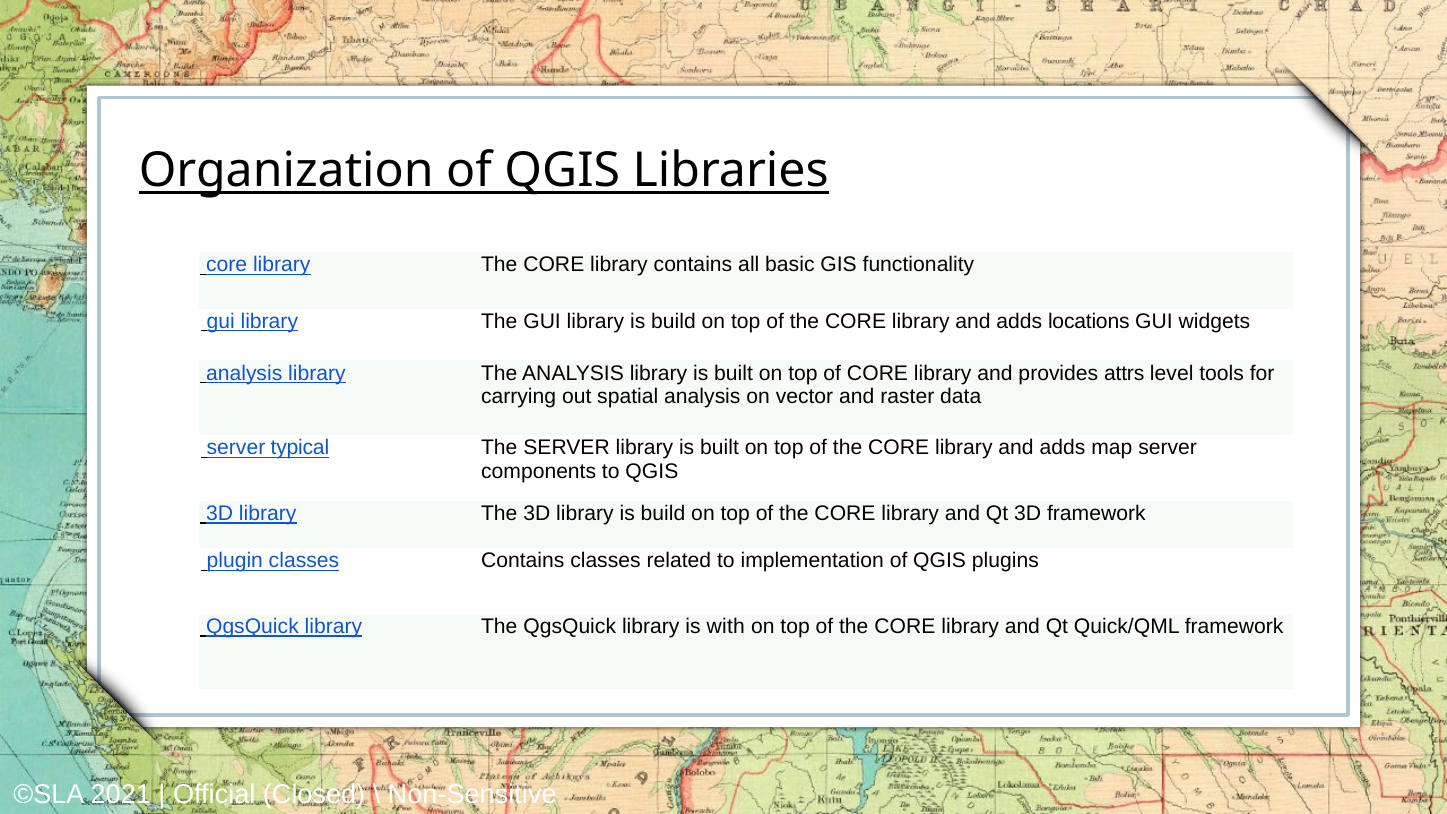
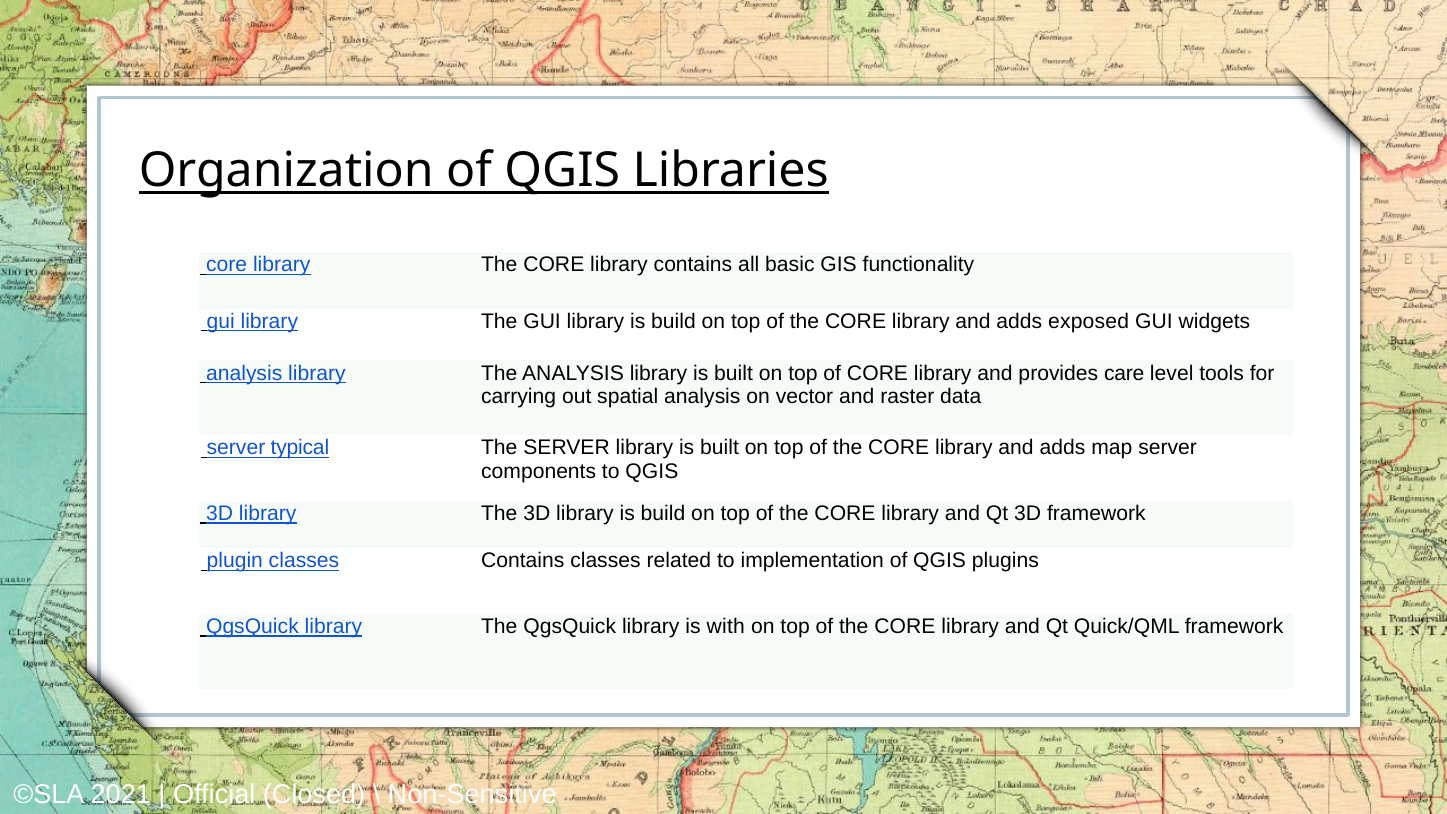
locations: locations -> exposed
attrs: attrs -> care
